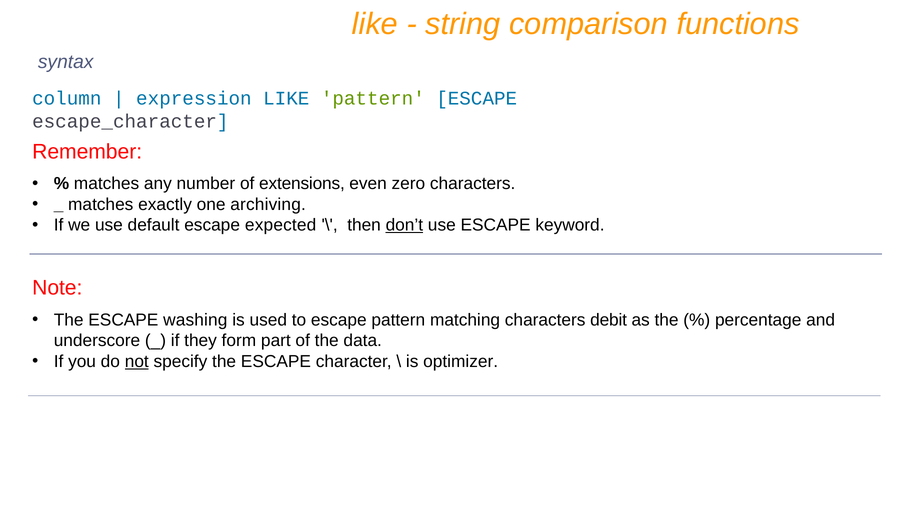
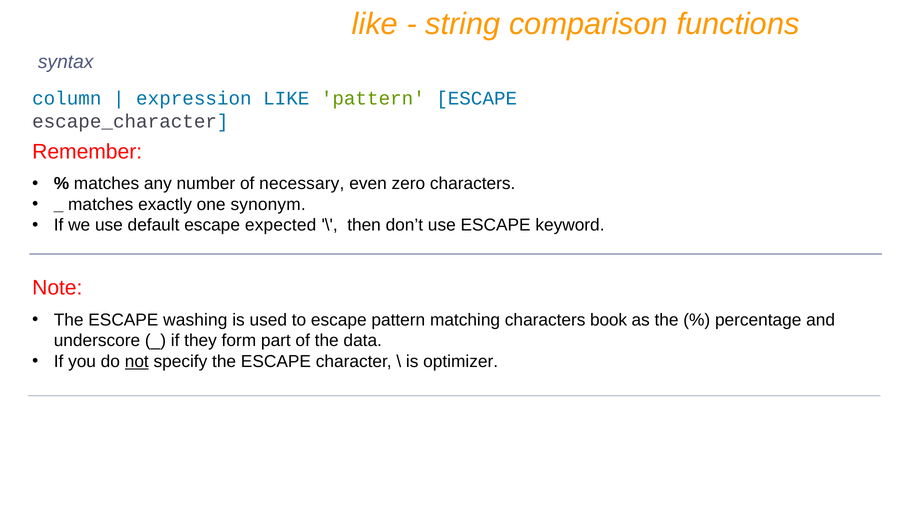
extensions: extensions -> necessary
archiving: archiving -> synonym
don’t underline: present -> none
debit: debit -> book
